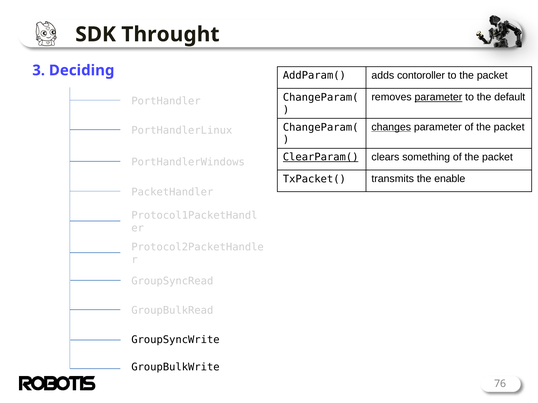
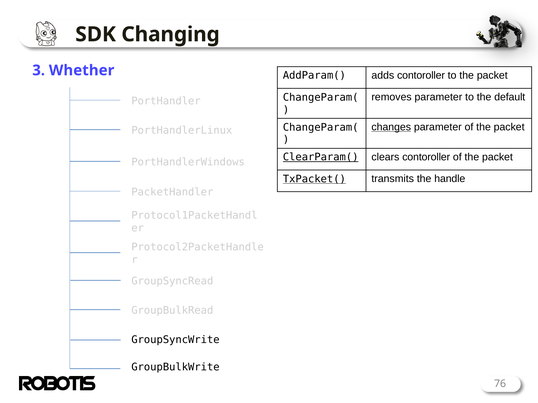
Throught: Throught -> Changing
Deciding: Deciding -> Whether
parameter at (438, 97) underline: present -> none
clears something: something -> contoroller
TxPacket( underline: none -> present
enable: enable -> handle
